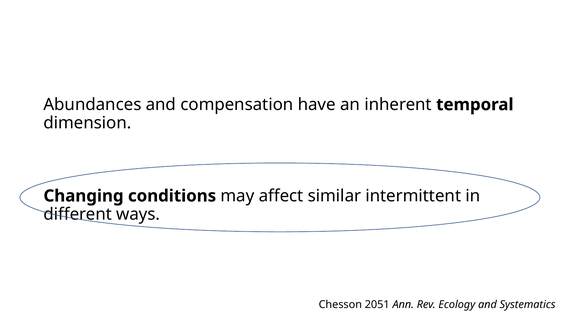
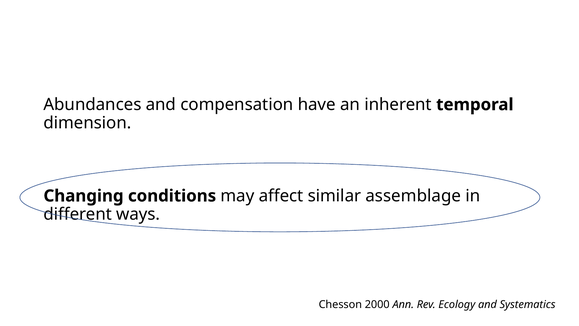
intermittent: intermittent -> assemblage
2051: 2051 -> 2000
